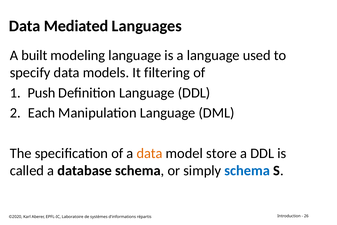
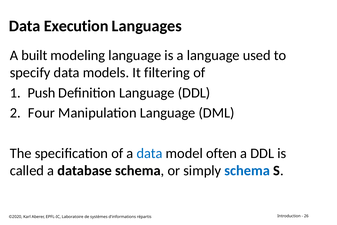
Mediated: Mediated -> Execution
Each: Each -> Four
data at (150, 153) colour: orange -> blue
store: store -> often
